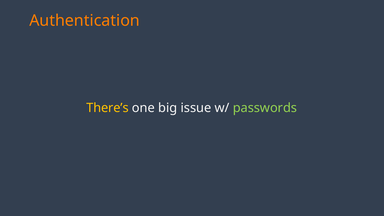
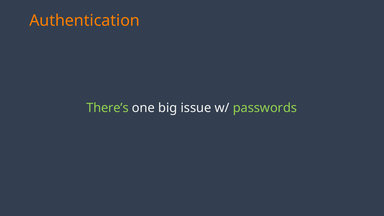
There’s colour: yellow -> light green
